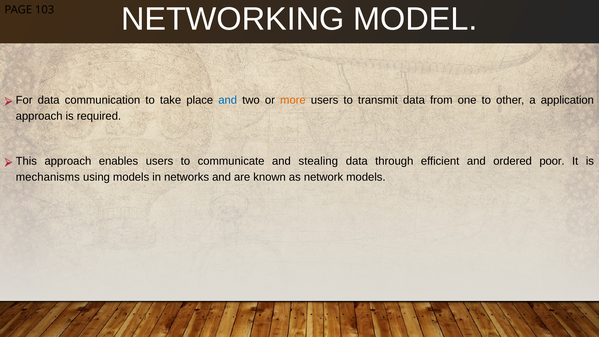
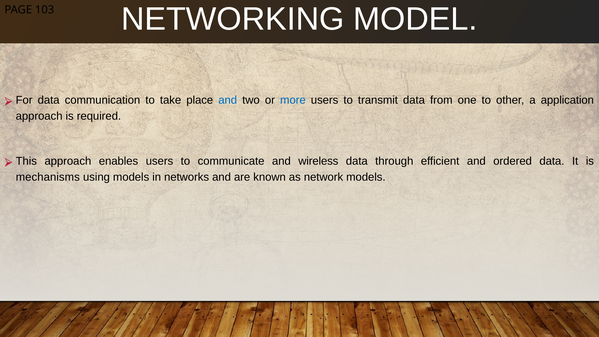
more colour: orange -> blue
stealing: stealing -> wireless
ordered poor: poor -> data
